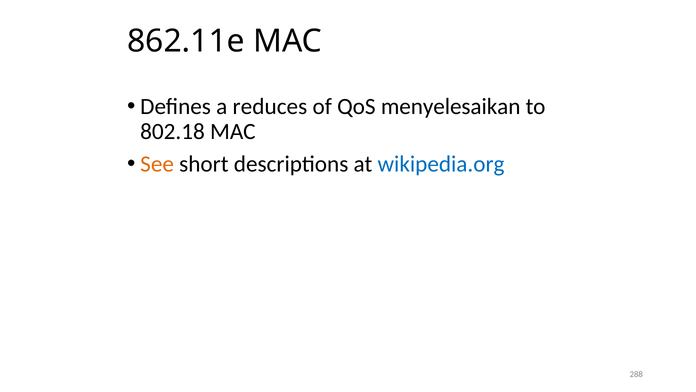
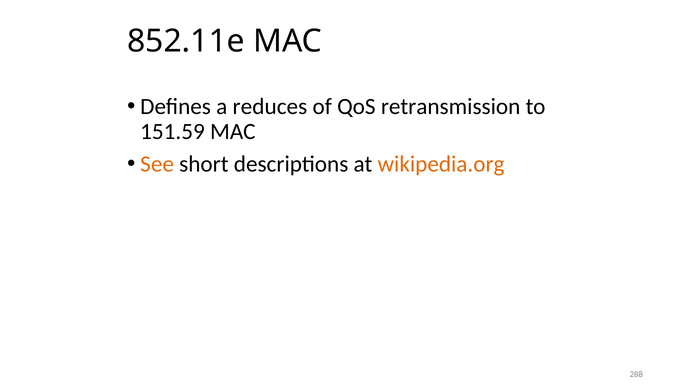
862.11e: 862.11e -> 852.11e
menyelesaikan: menyelesaikan -> retransmission
802.18: 802.18 -> 151.59
wikipedia.org colour: blue -> orange
